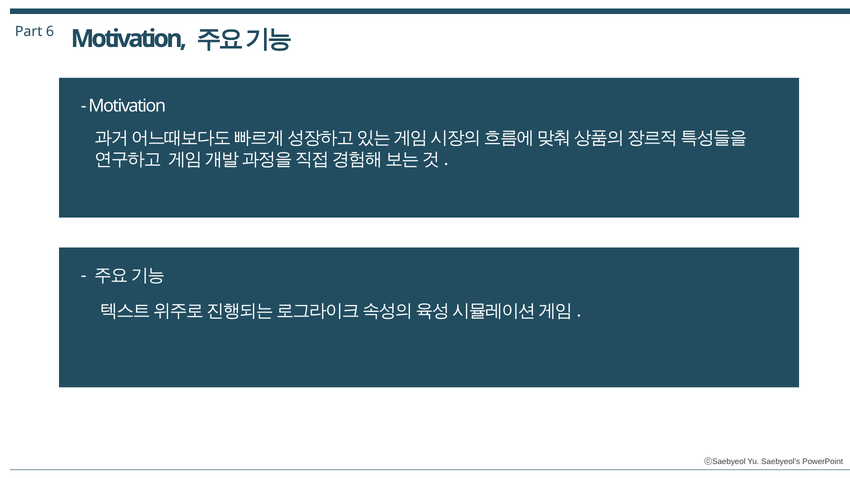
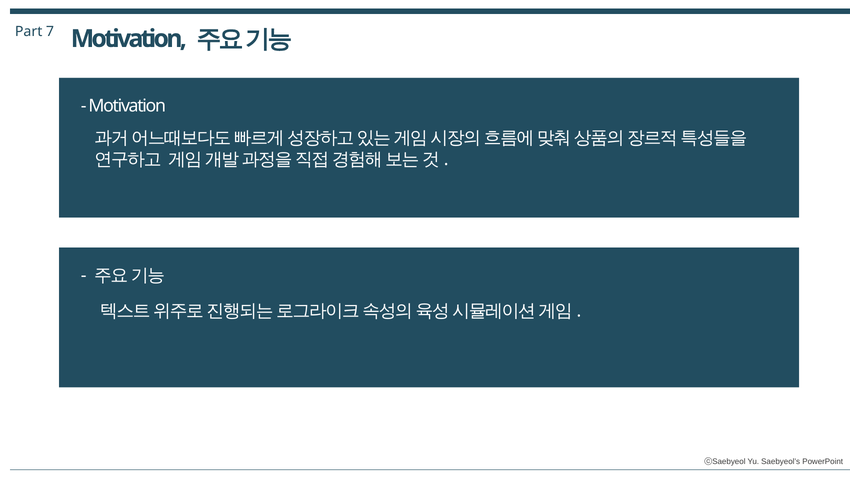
6: 6 -> 7
